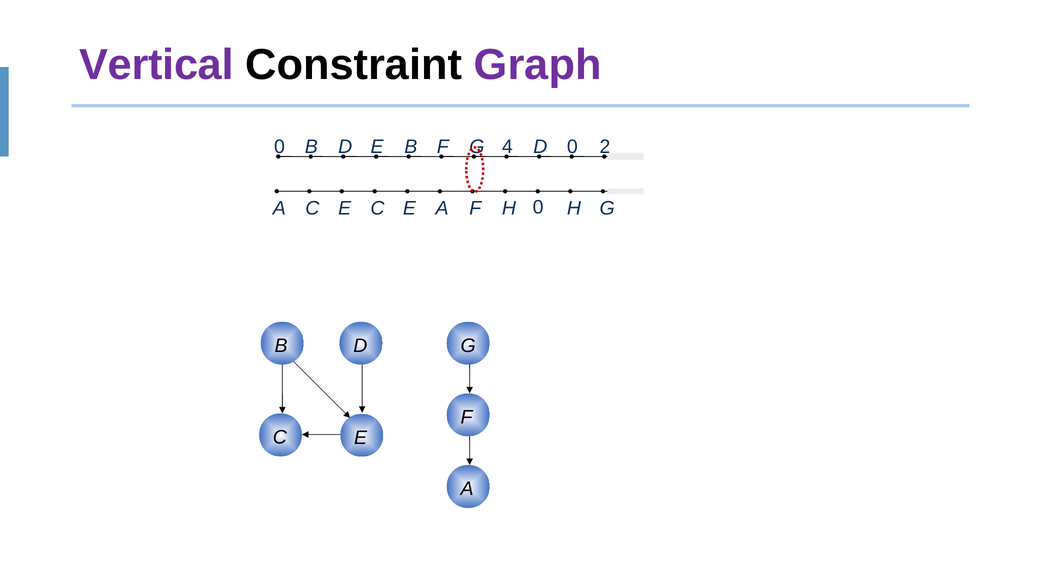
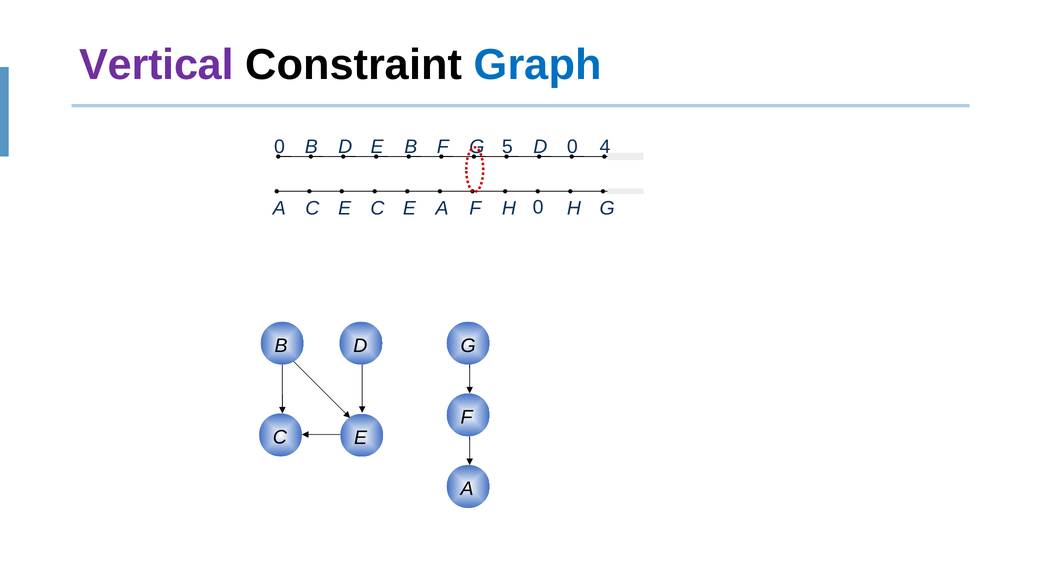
Graph colour: purple -> blue
4: 4 -> 5
2: 2 -> 4
